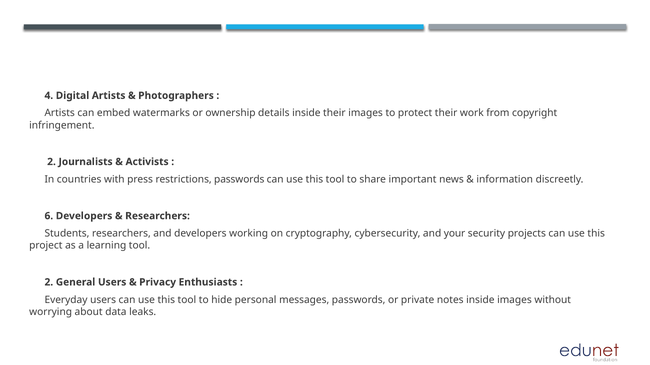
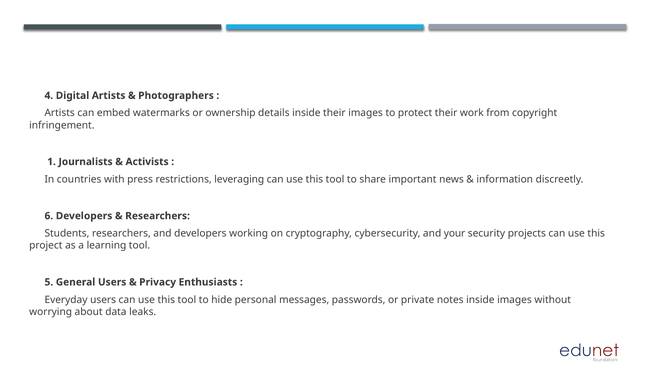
2 at (52, 162): 2 -> 1
restrictions passwords: passwords -> leveraging
2 at (49, 283): 2 -> 5
